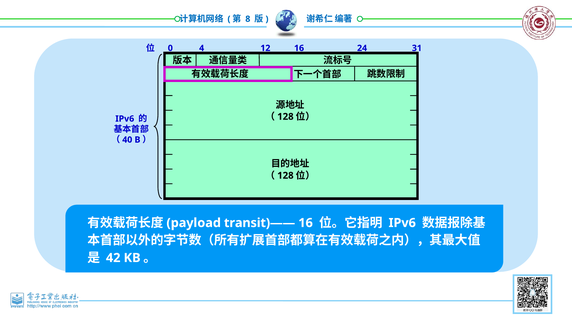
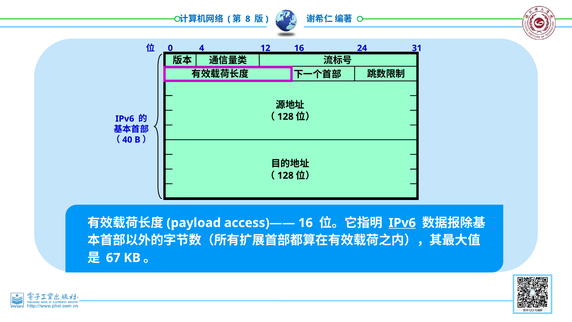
transit)——: transit)—— -> access)——
IPv6 at (402, 223) underline: none -> present
42: 42 -> 67
